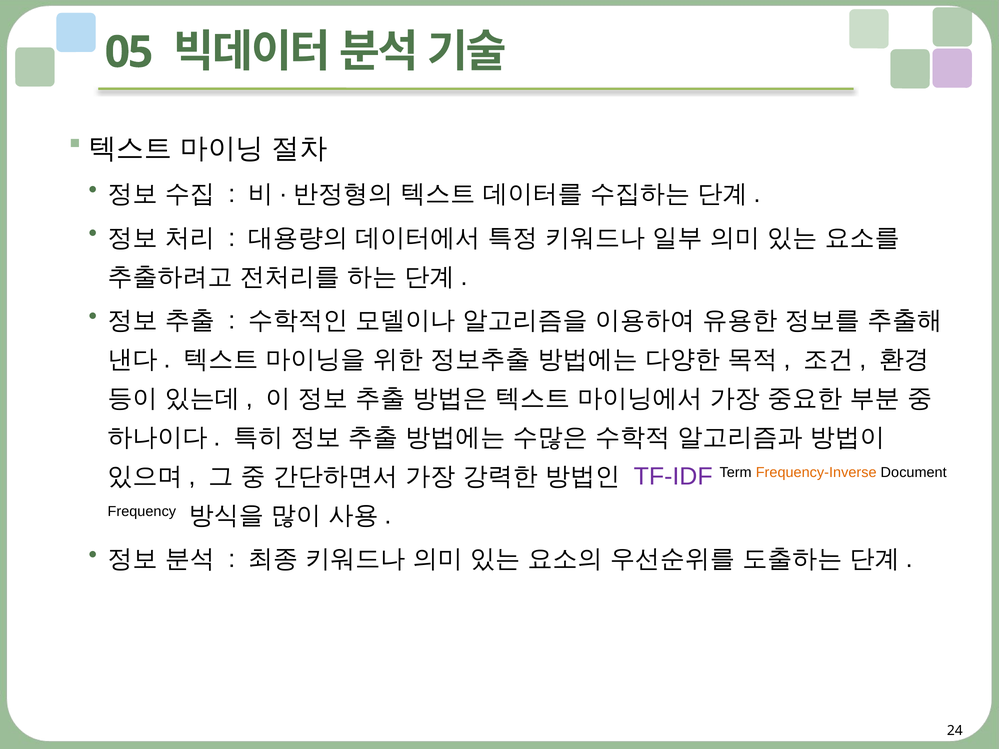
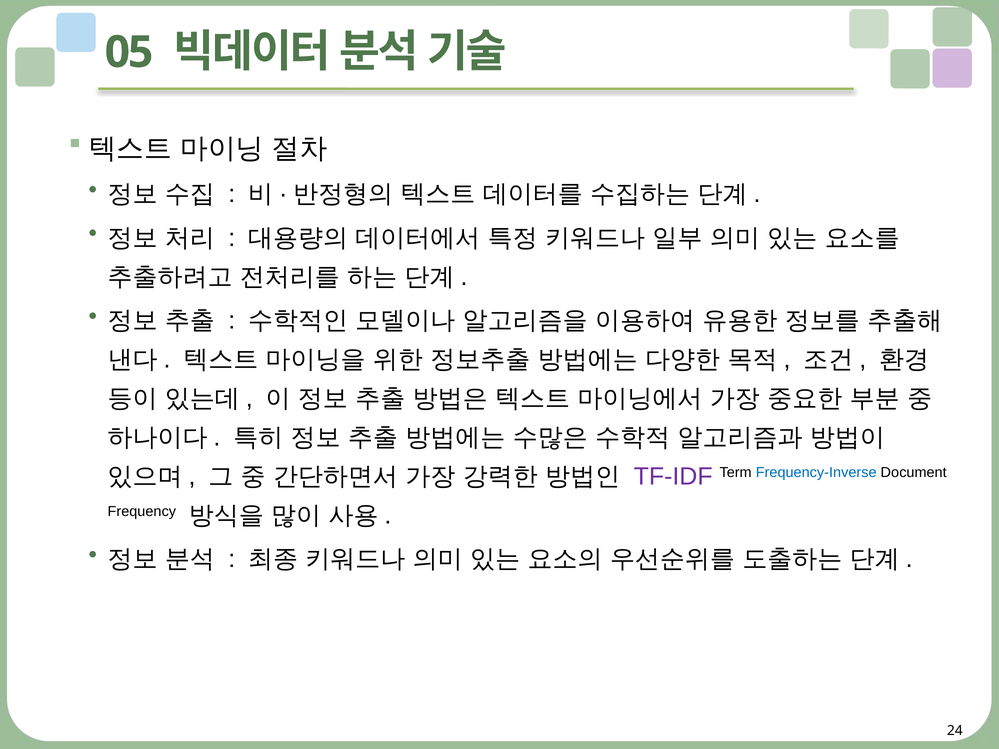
Frequency-Inverse colour: orange -> blue
